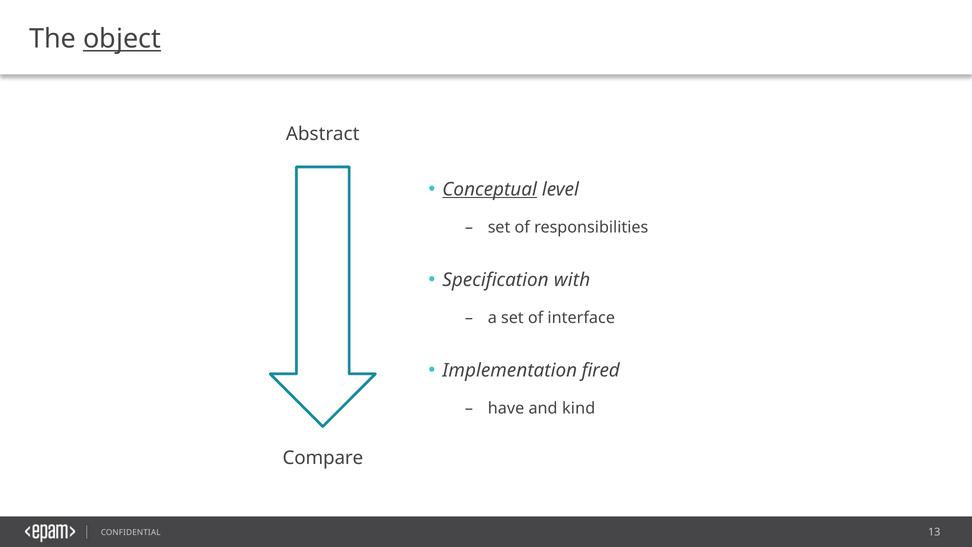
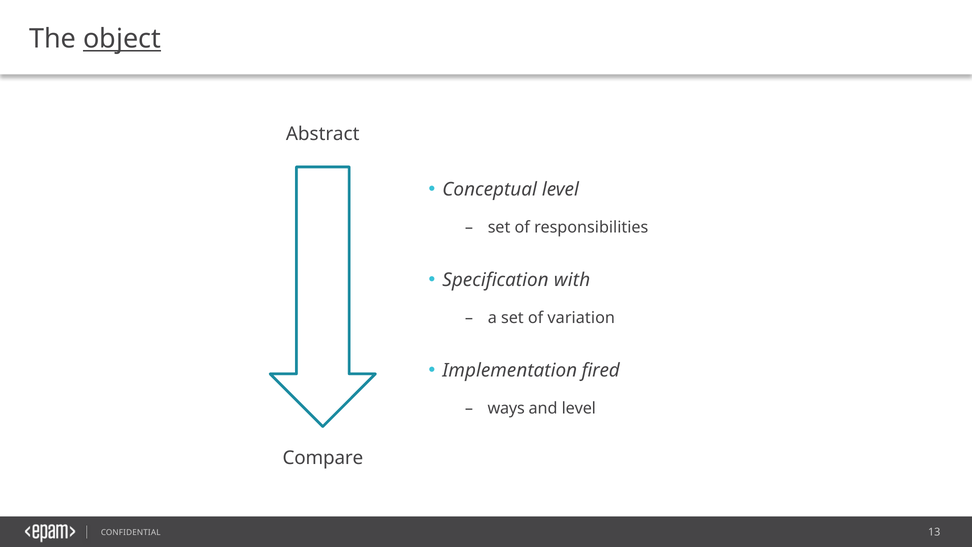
Conceptual underline: present -> none
interface: interface -> variation
have: have -> ways
and kind: kind -> level
